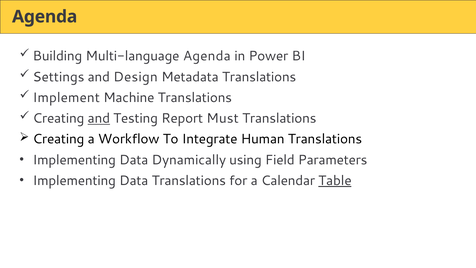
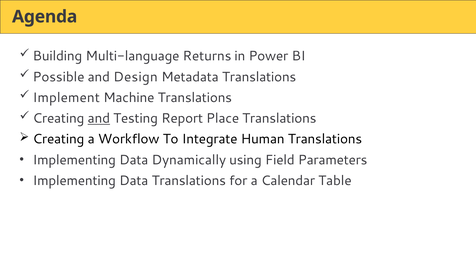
Multi-language Agenda: Agenda -> Returns
Settings: Settings -> Possible
Must: Must -> Place
Table underline: present -> none
